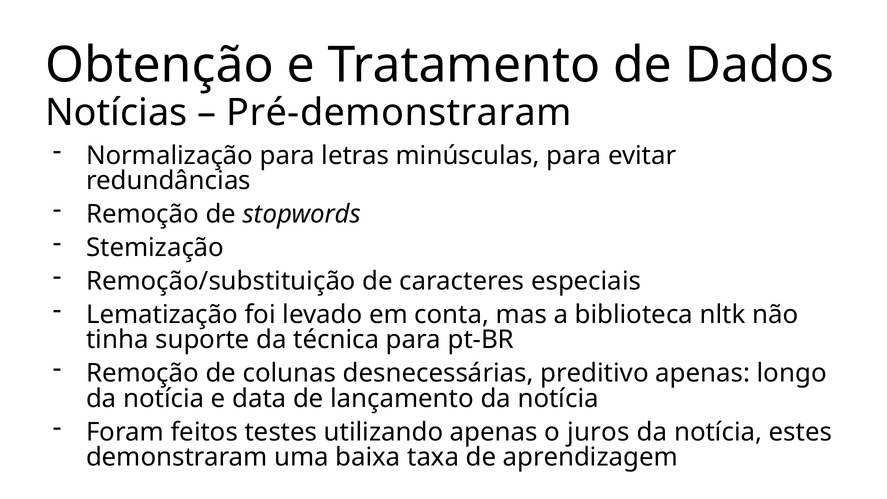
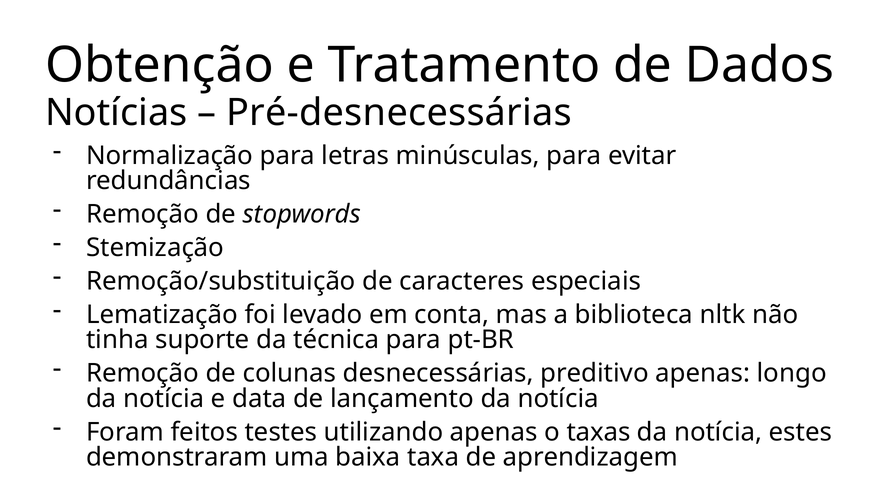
Pré-demonstraram: Pré-demonstraram -> Pré-desnecessárias
juros: juros -> taxas
